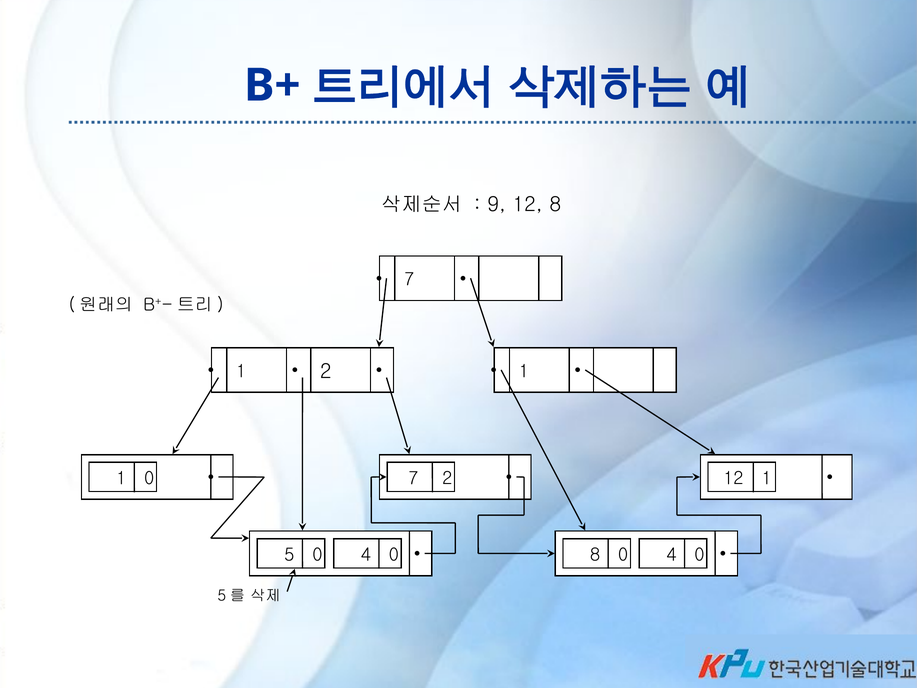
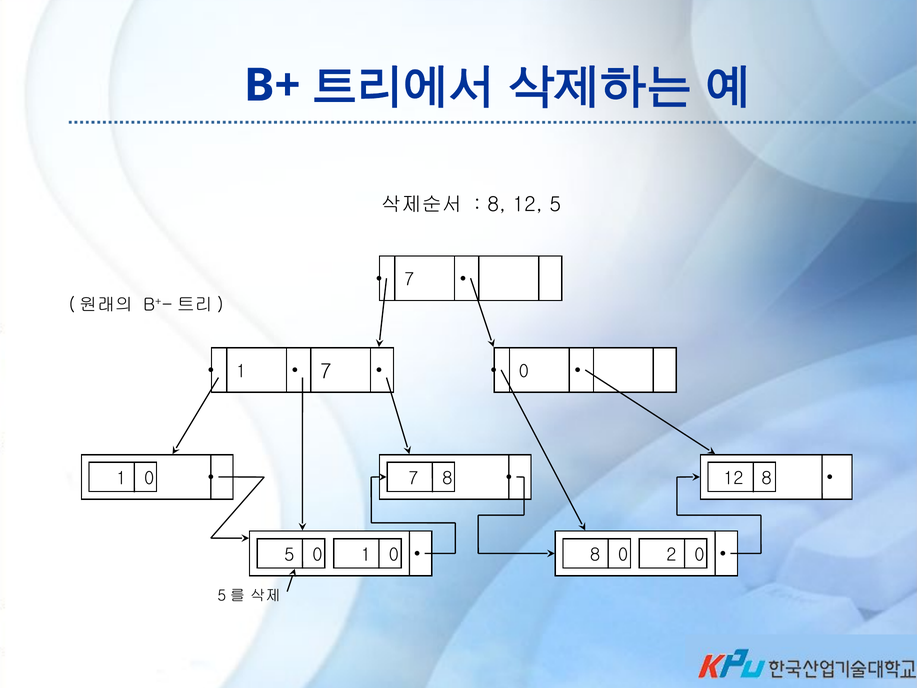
9 at (497, 205): 9 -> 8
12 8: 8 -> 5
1 at (524, 371): 1 -> 0
1 2: 2 -> 7
7 2: 2 -> 8
12 1: 1 -> 8
5 0 4: 4 -> 1
8 0 4: 4 -> 2
